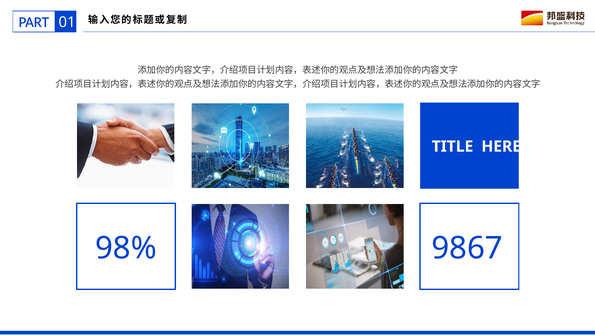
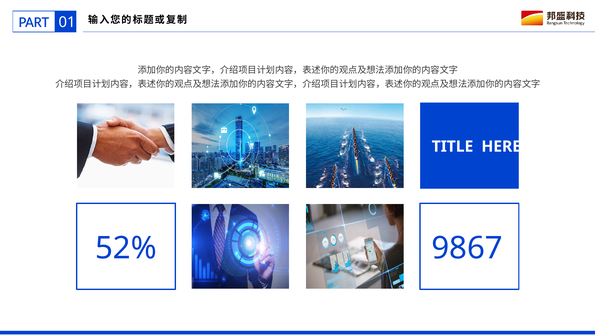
98%: 98% -> 52%
